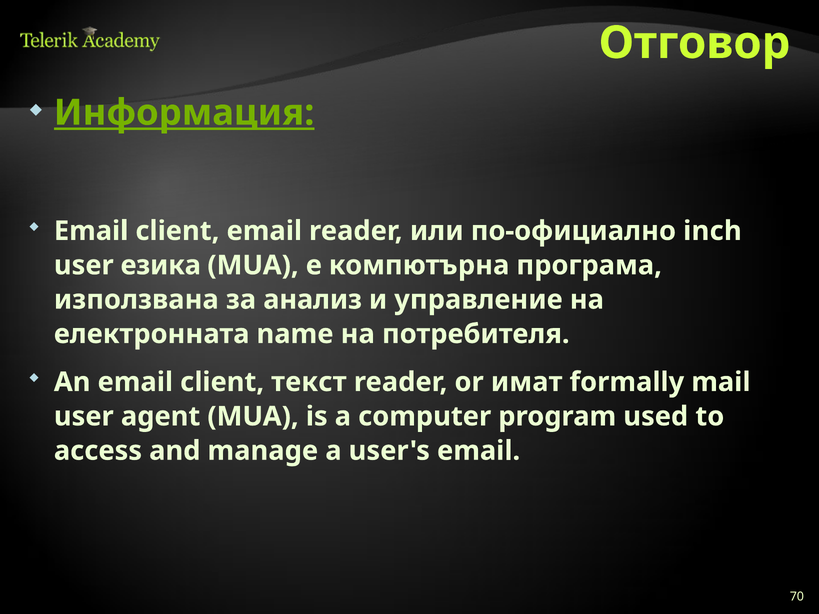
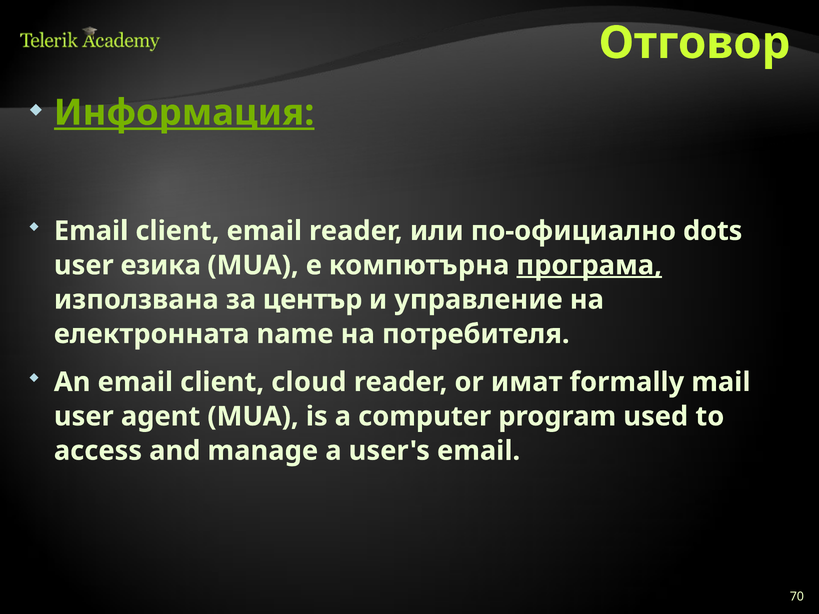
inch: inch -> dots
програма underline: none -> present
анализ: анализ -> център
текст: текст -> cloud
